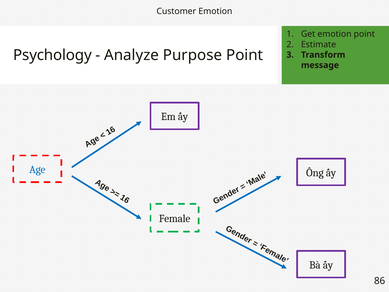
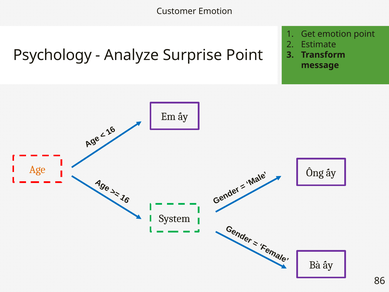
Purpose: Purpose -> Surprise
Age colour: blue -> orange
Female: Female -> System
